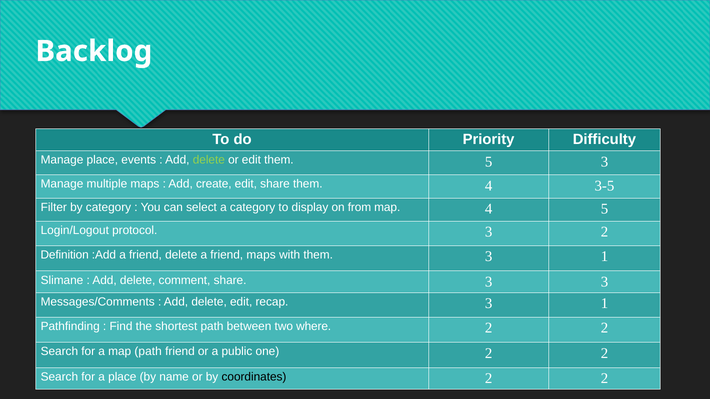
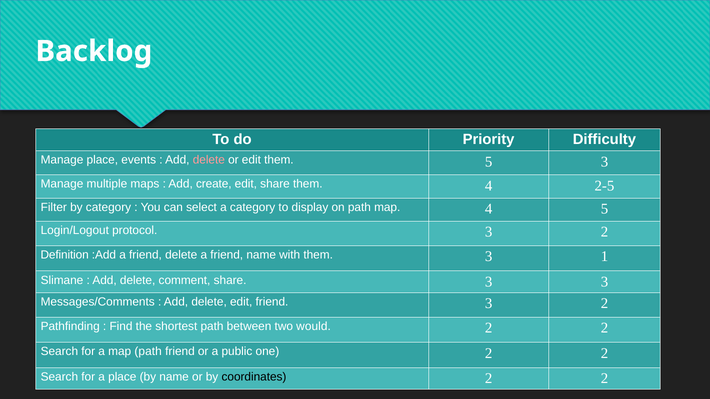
delete at (209, 160) colour: light green -> pink
3-5: 3-5 -> 2-5
on from: from -> path
friend maps: maps -> name
edit recap: recap -> friend
1 at (604, 304): 1 -> 2
where: where -> would
